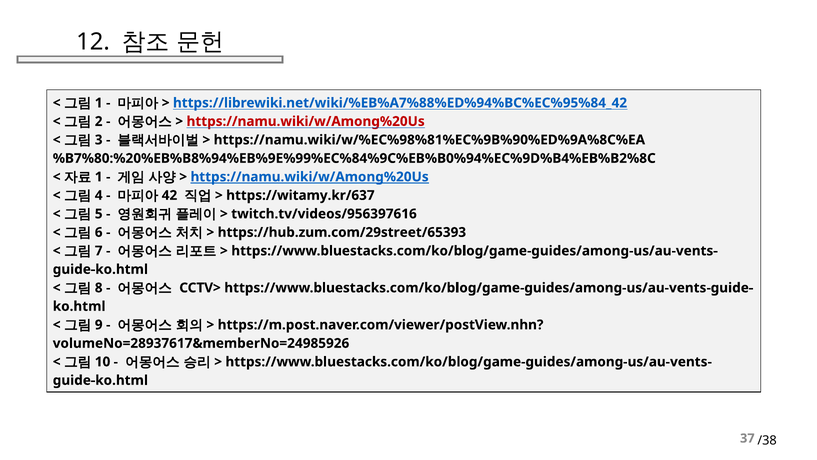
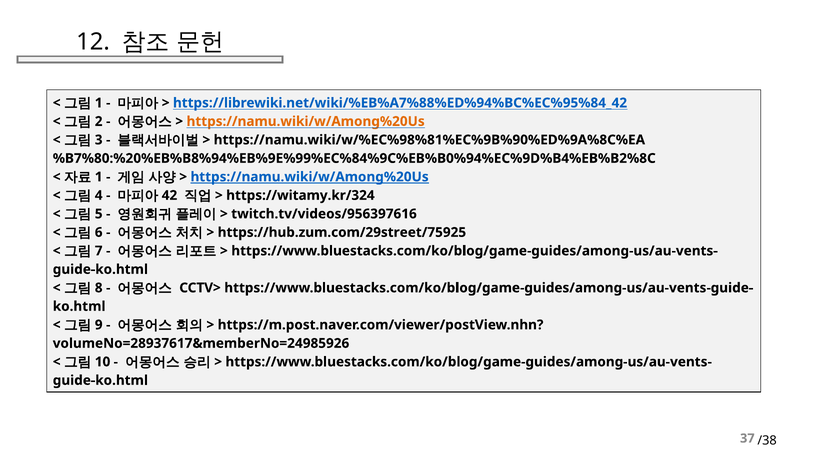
https://namu.wiki/w/Among%20Us at (306, 121) colour: red -> orange
https://witamy.kr/637: https://witamy.kr/637 -> https://witamy.kr/324
https://hub.zum.com/29street/65393: https://hub.zum.com/29street/65393 -> https://hub.zum.com/29street/75925
